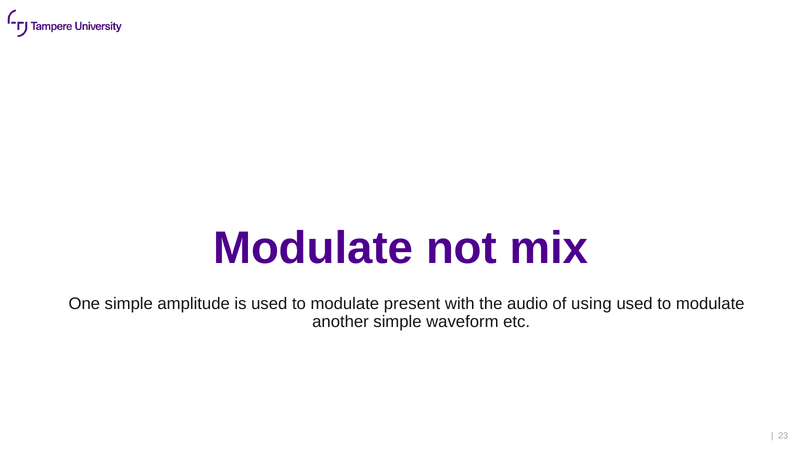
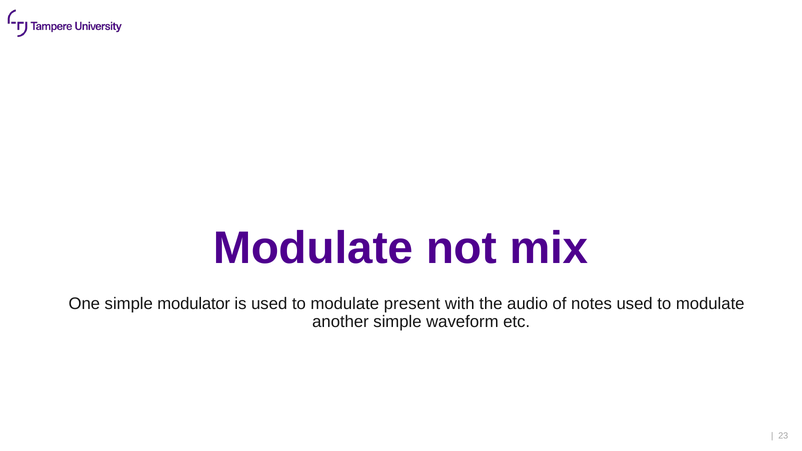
amplitude: amplitude -> modulator
using: using -> notes
